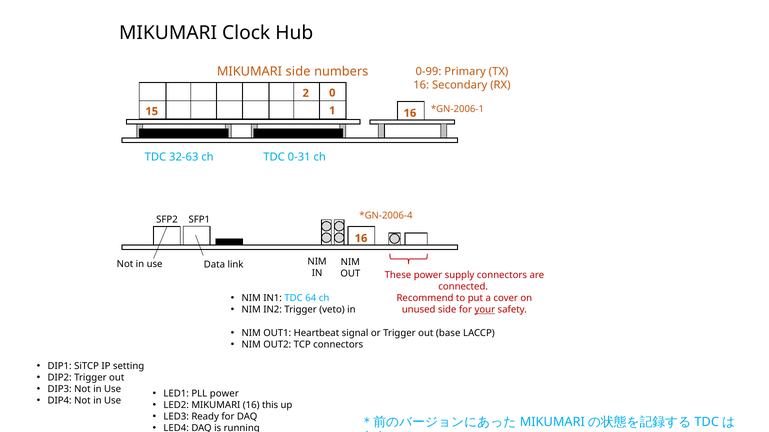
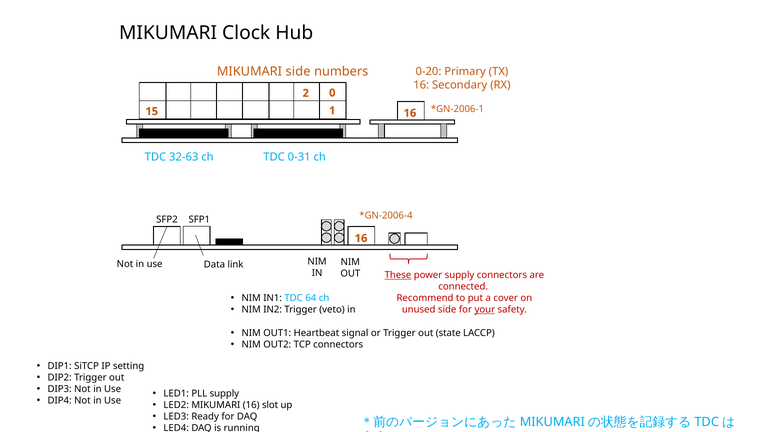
0-99: 0-99 -> 0-20
These underline: none -> present
base: base -> state
PLL power: power -> supply
this: this -> slot
